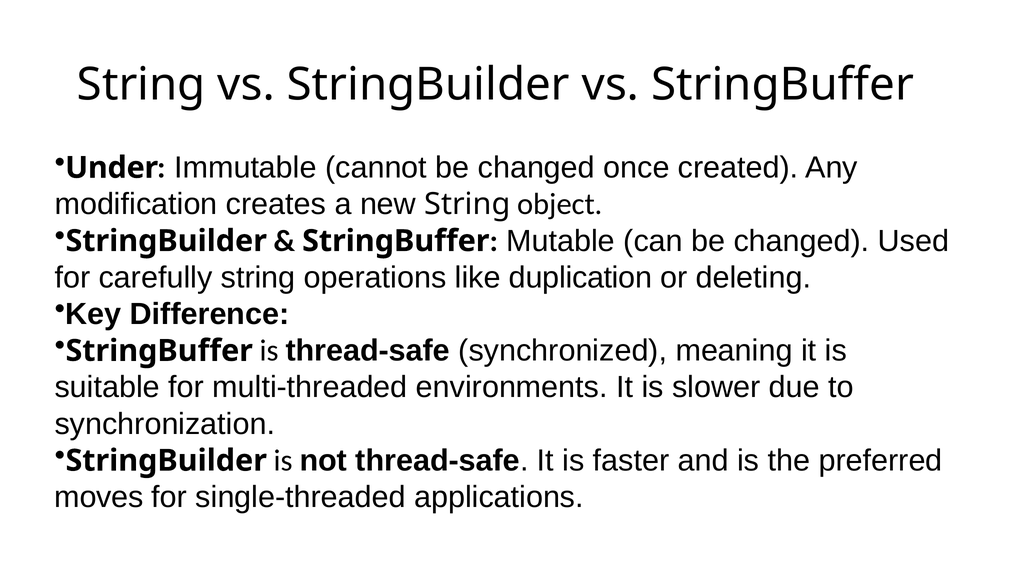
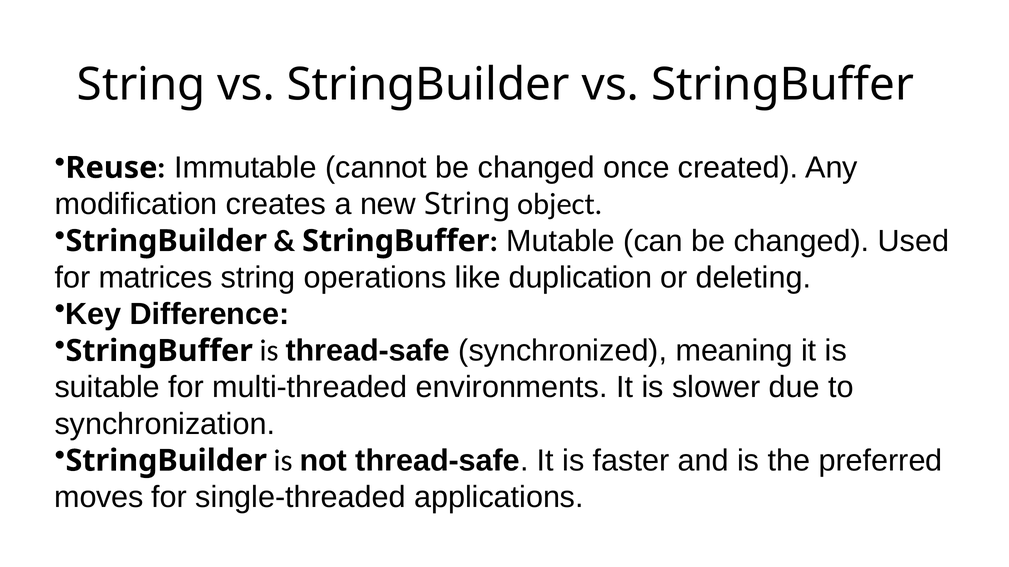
Under: Under -> Reuse
carefully: carefully -> matrices
